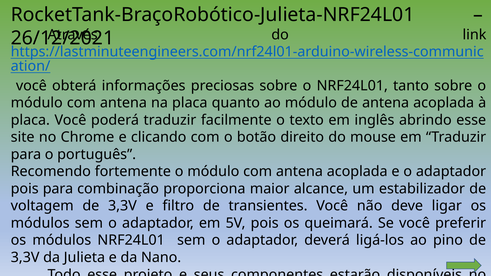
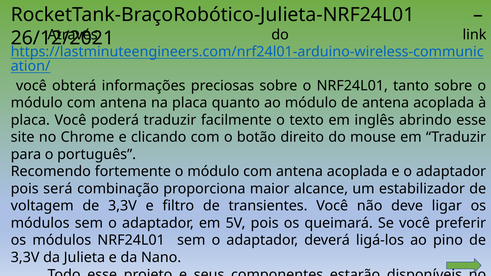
pois para: para -> será
